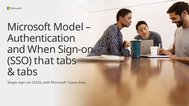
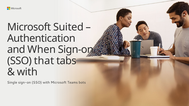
Model: Model -> Suited
tabs at (27, 72): tabs -> with
